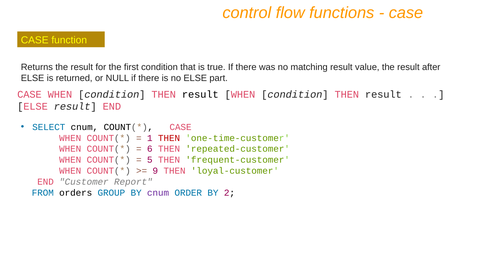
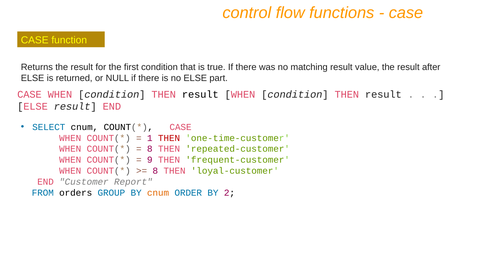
6 at (150, 149): 6 -> 8
5: 5 -> 9
9 at (155, 171): 9 -> 8
cnum at (158, 193) colour: purple -> orange
